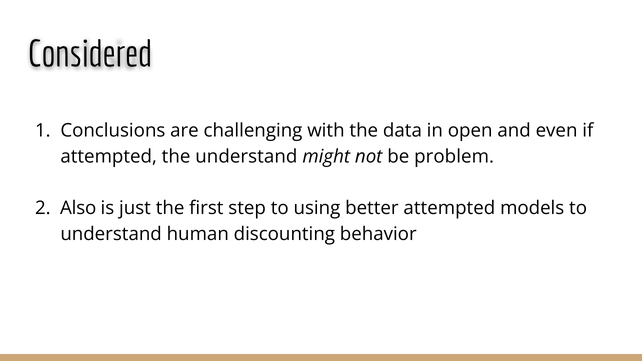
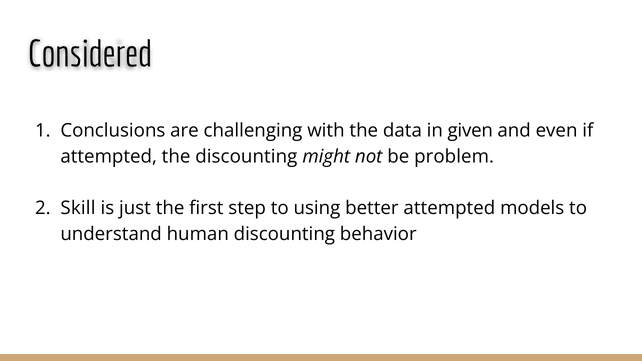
open: open -> given
the understand: understand -> discounting
Also: Also -> Skill
